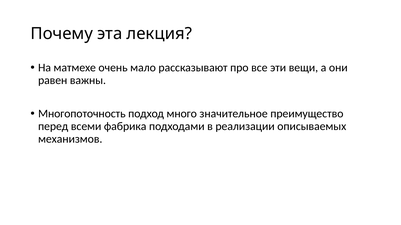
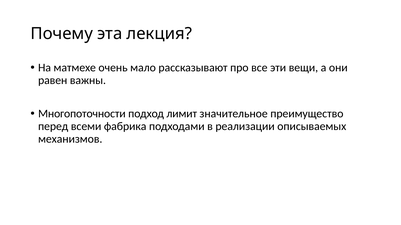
Многопоточность: Многопоточность -> Многопоточности
много: много -> лимит
